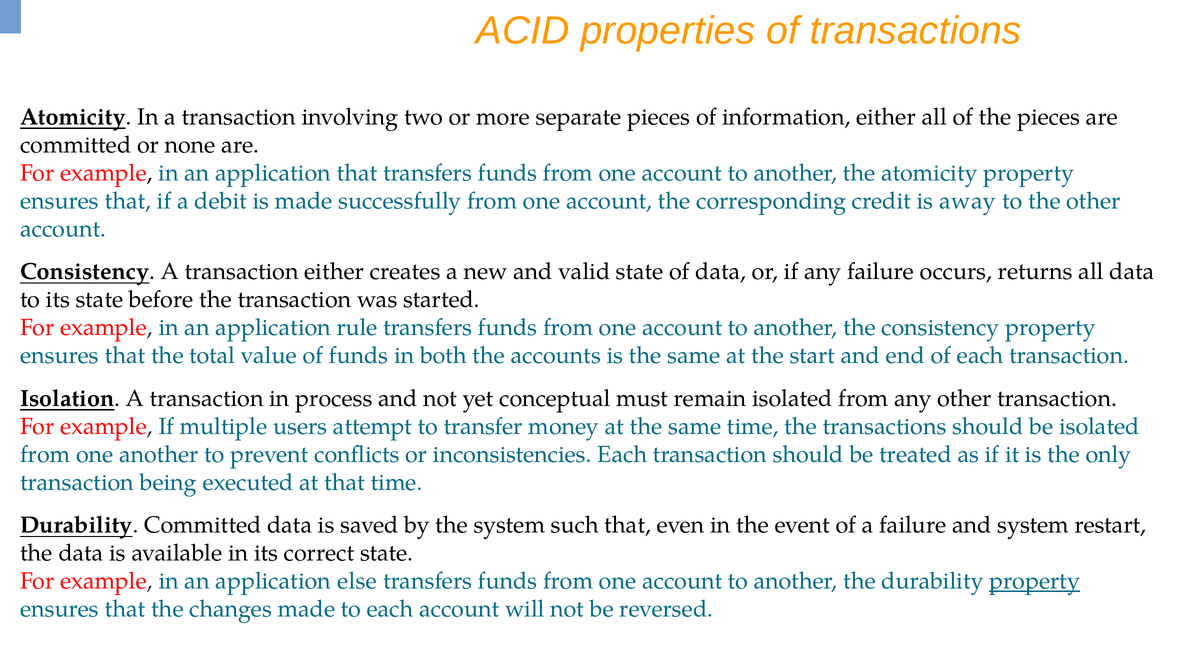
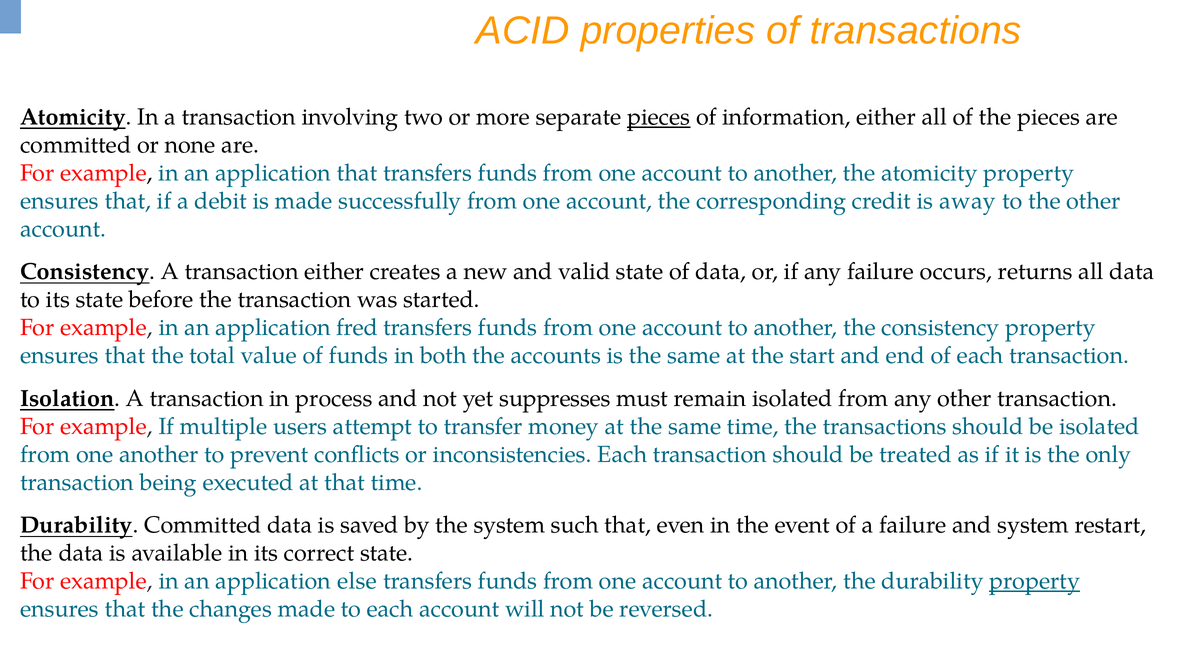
pieces at (659, 117) underline: none -> present
rule: rule -> fred
conceptual: conceptual -> suppresses
